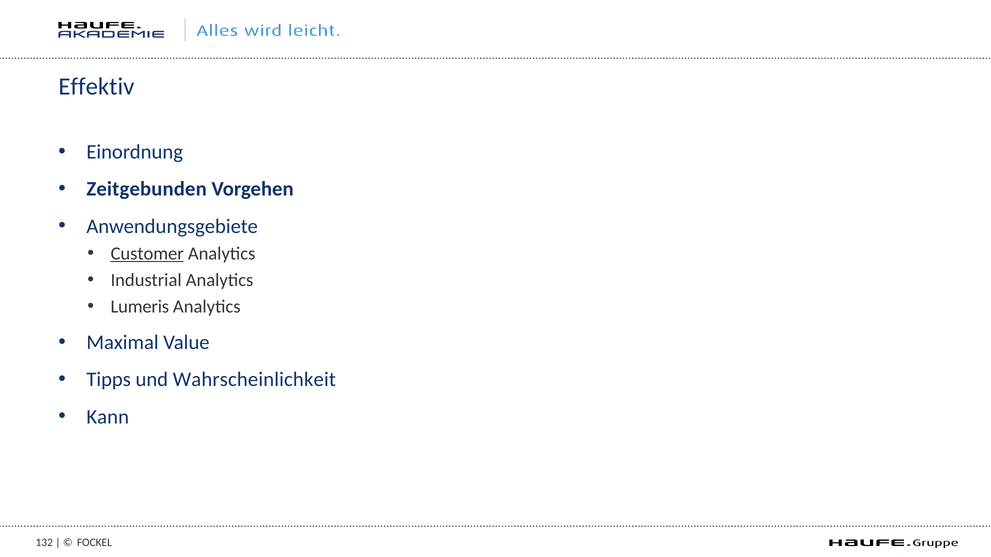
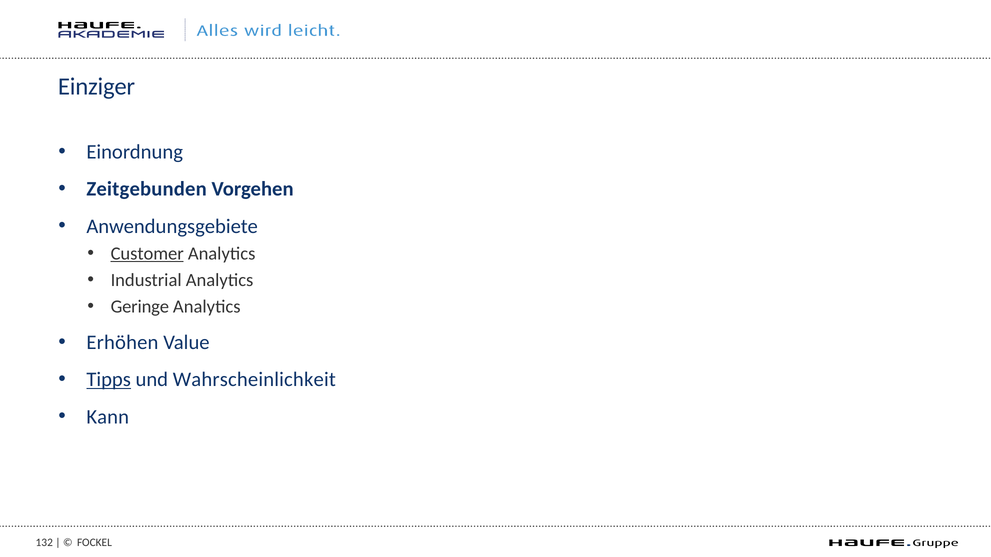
Effektiv: Effektiv -> Einziger
Lumeris: Lumeris -> Geringe
Maximal: Maximal -> Erhöhen
Tipps underline: none -> present
